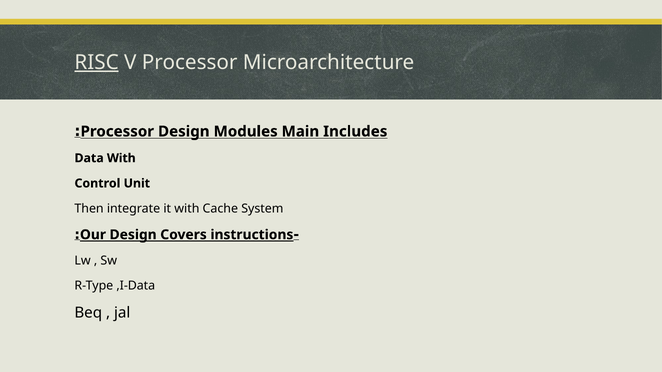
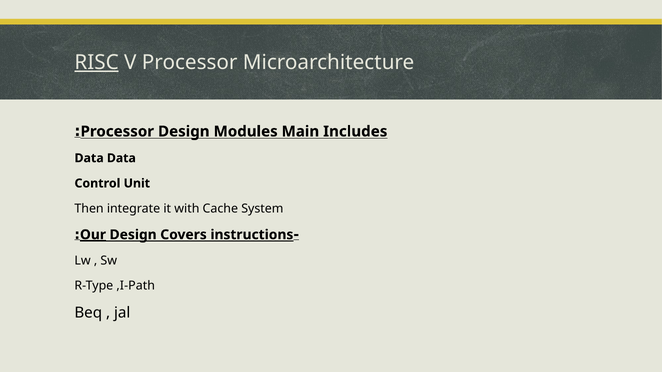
Data With: With -> Data
Our underline: none -> present
,I-Data: ,I-Data -> ,I-Path
